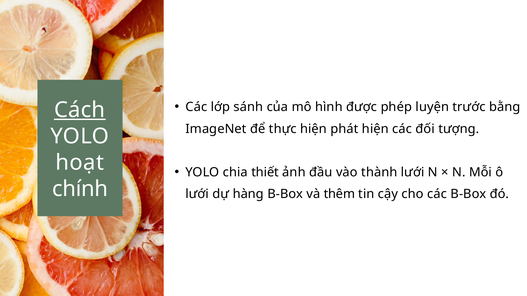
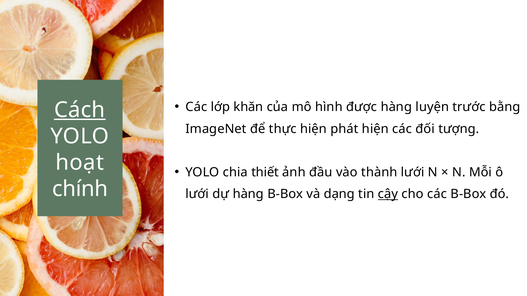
sánh: sánh -> khăn
được phép: phép -> hàng
thêm: thêm -> dạng
cậy underline: none -> present
